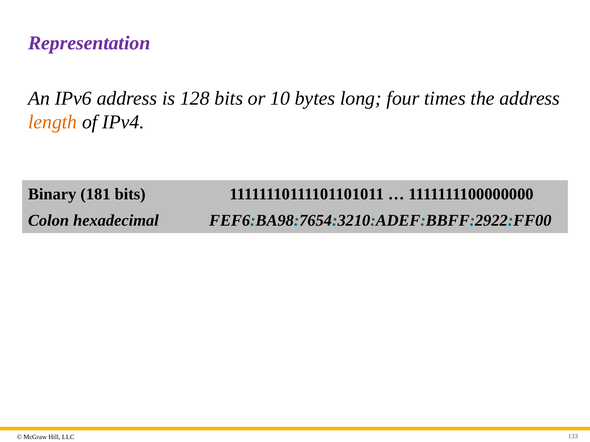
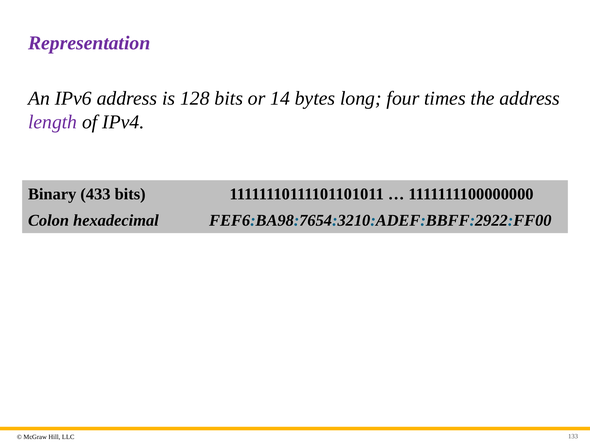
10: 10 -> 14
length colour: orange -> purple
181: 181 -> 433
